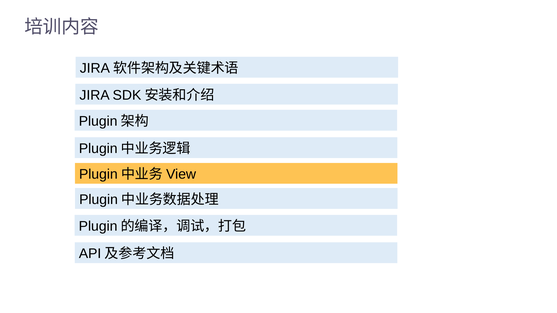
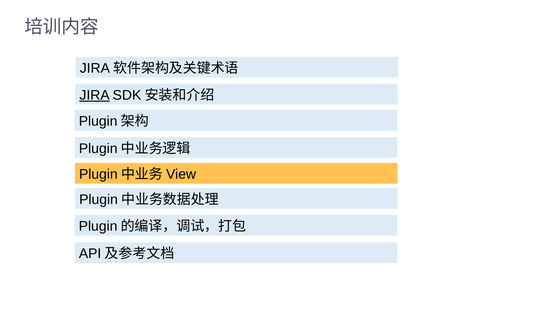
JIRA underline: none -> present
